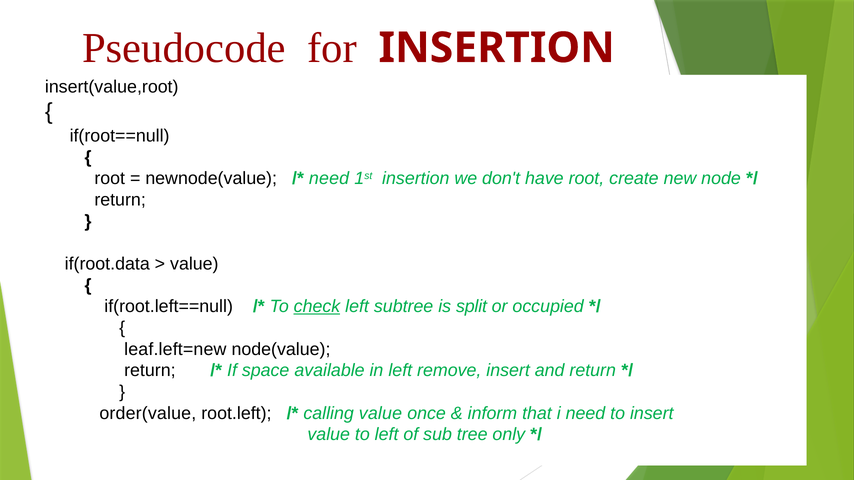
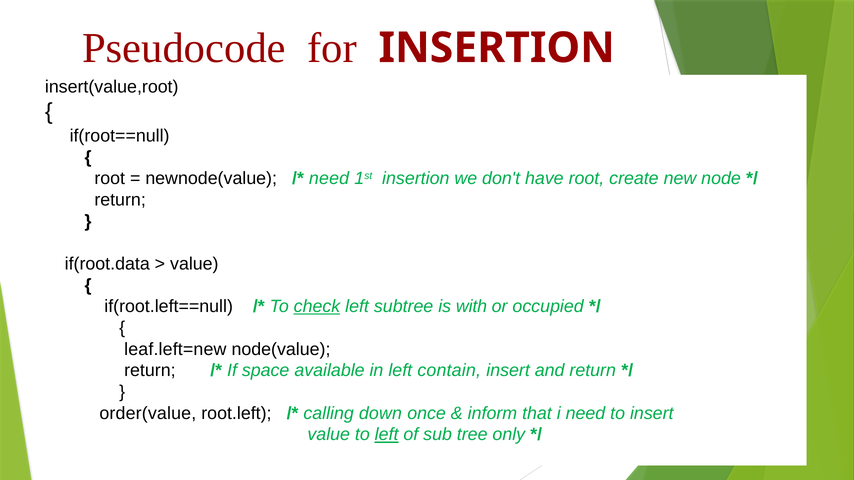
split: split -> with
remove: remove -> contain
calling value: value -> down
left at (387, 435) underline: none -> present
